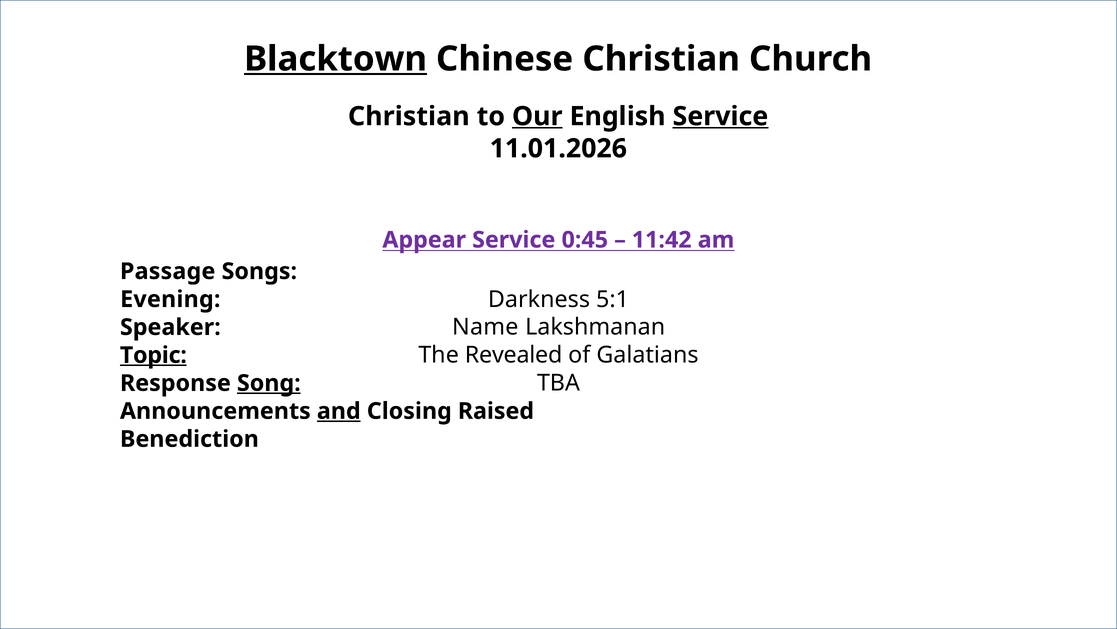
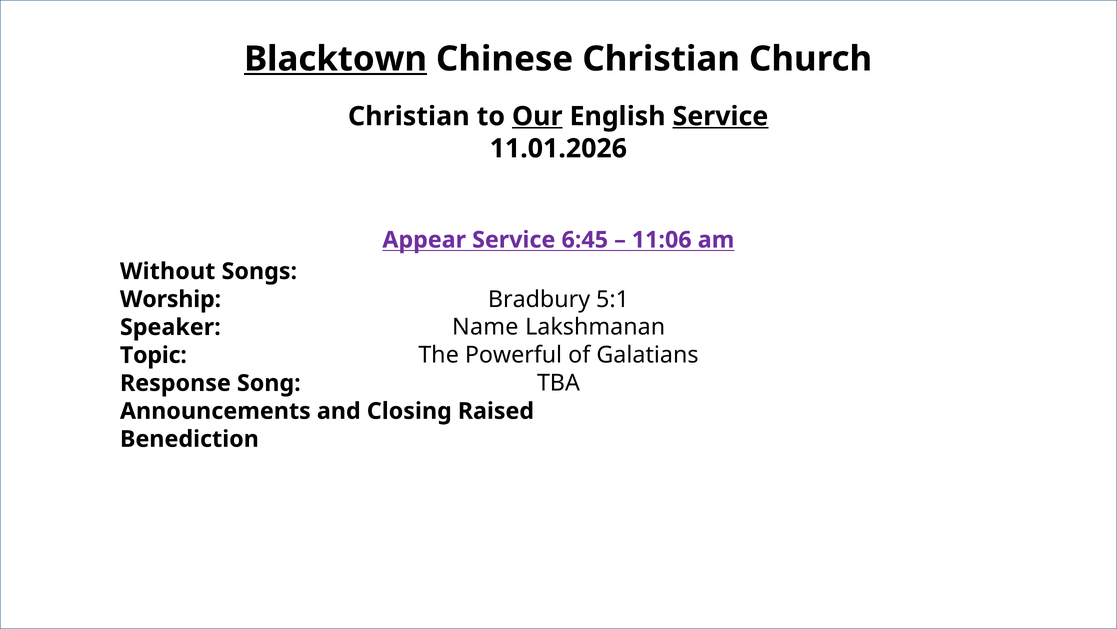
0:45: 0:45 -> 6:45
11:42: 11:42 -> 11:06
Passage: Passage -> Without
Darkness: Darkness -> Bradbury
Evening: Evening -> Worship
Revealed: Revealed -> Powerful
Topic underline: present -> none
Song underline: present -> none
and underline: present -> none
